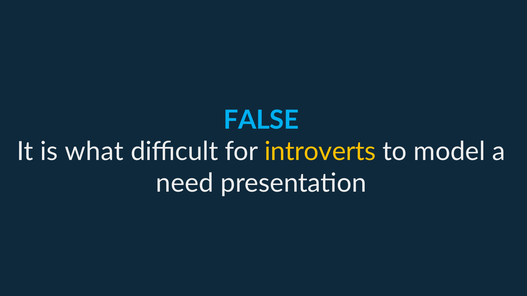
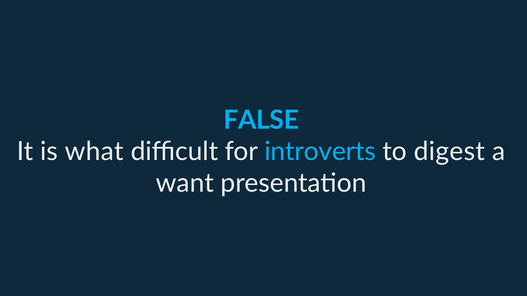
introverts colour: yellow -> light blue
model: model -> digest
need: need -> want
